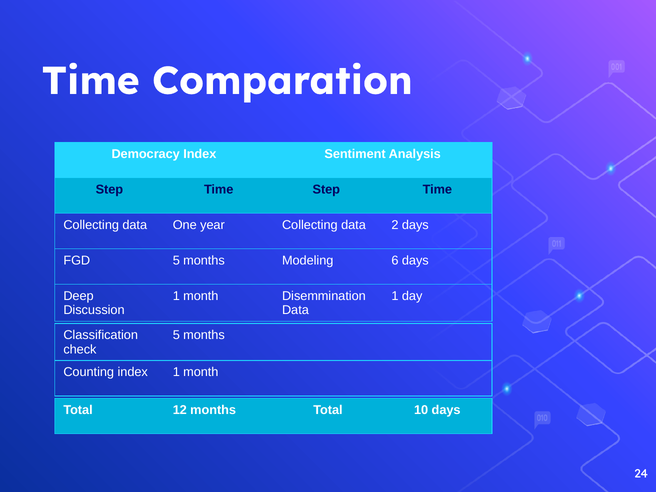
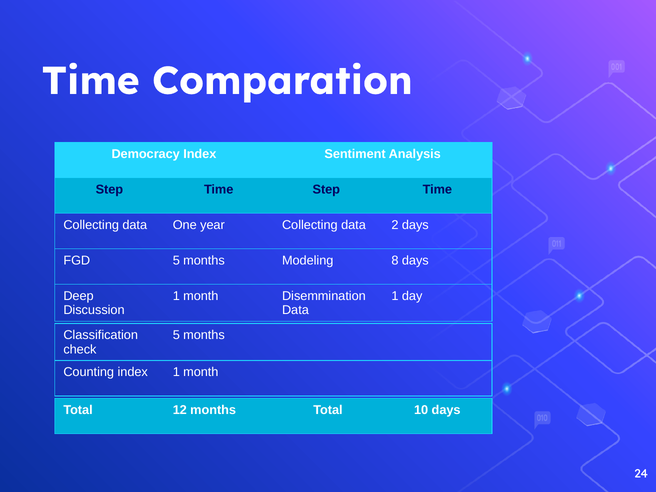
6: 6 -> 8
